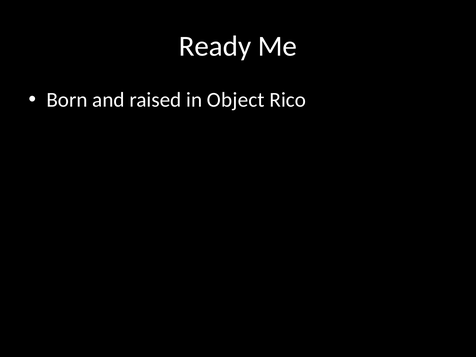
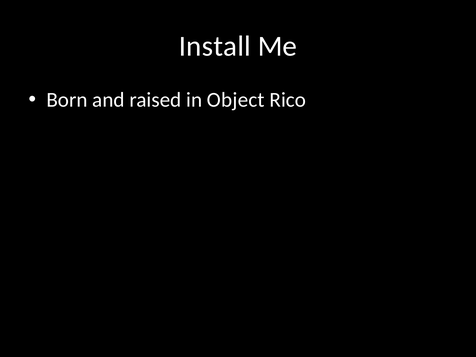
Ready: Ready -> Install
